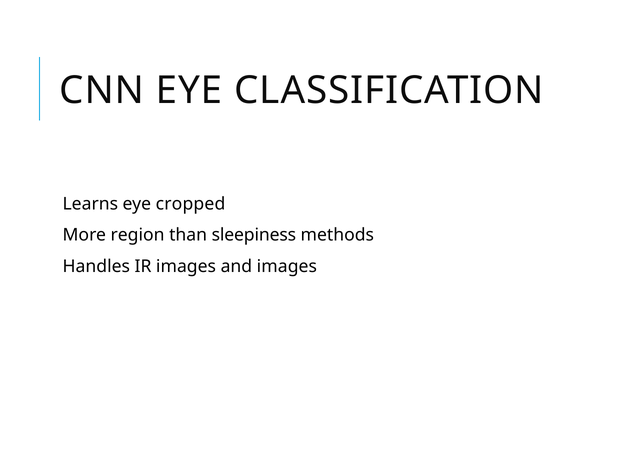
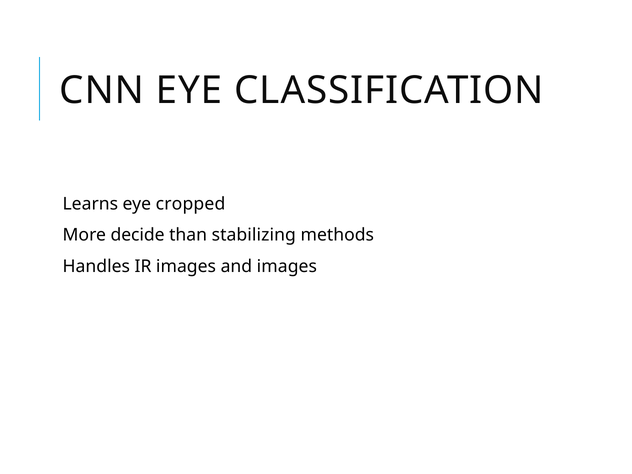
region: region -> decide
sleepiness: sleepiness -> stabilizing
